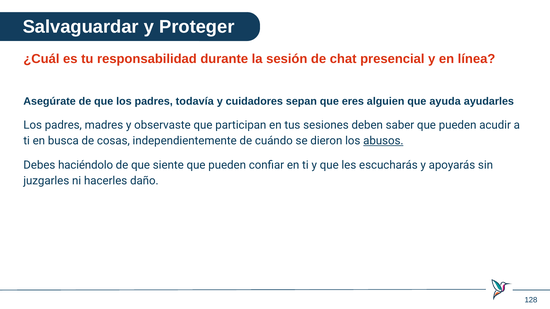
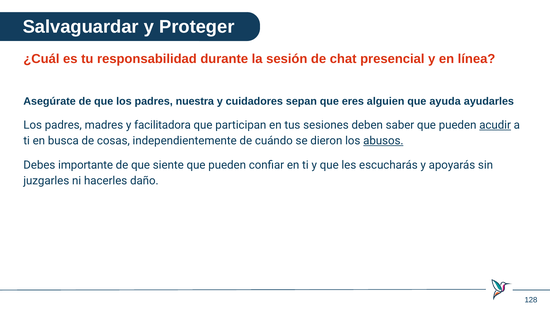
todavía: todavía -> nuestra
observaste: observaste -> facilitadora
acudir underline: none -> present
haciéndolo: haciéndolo -> importante
